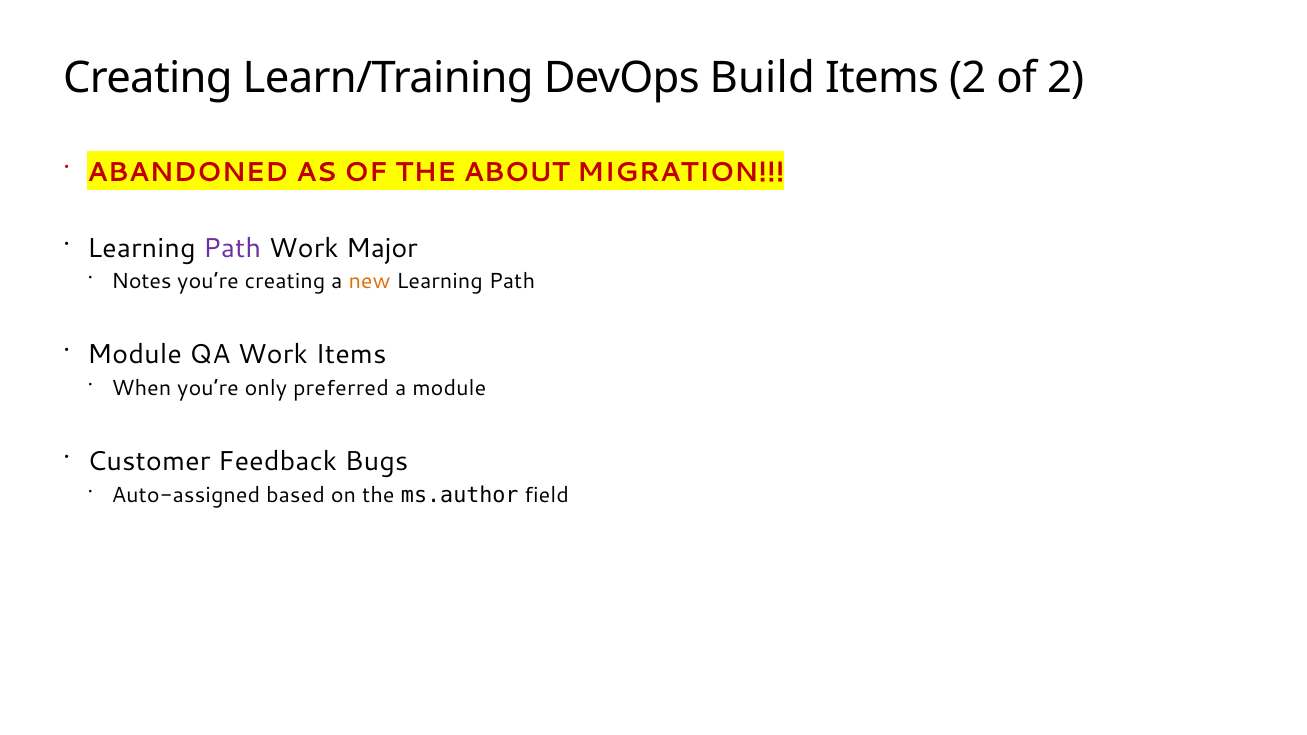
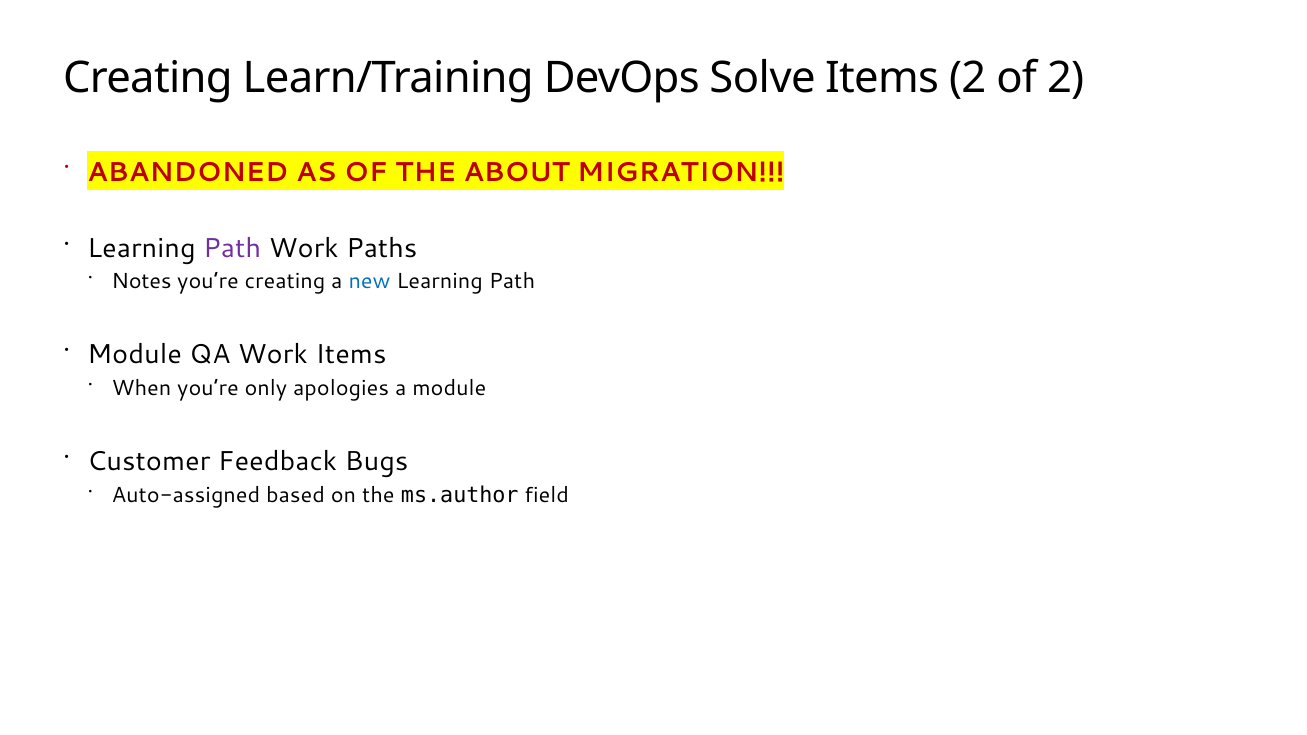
Build: Build -> Solve
Major: Major -> Paths
new colour: orange -> blue
preferred: preferred -> apologies
